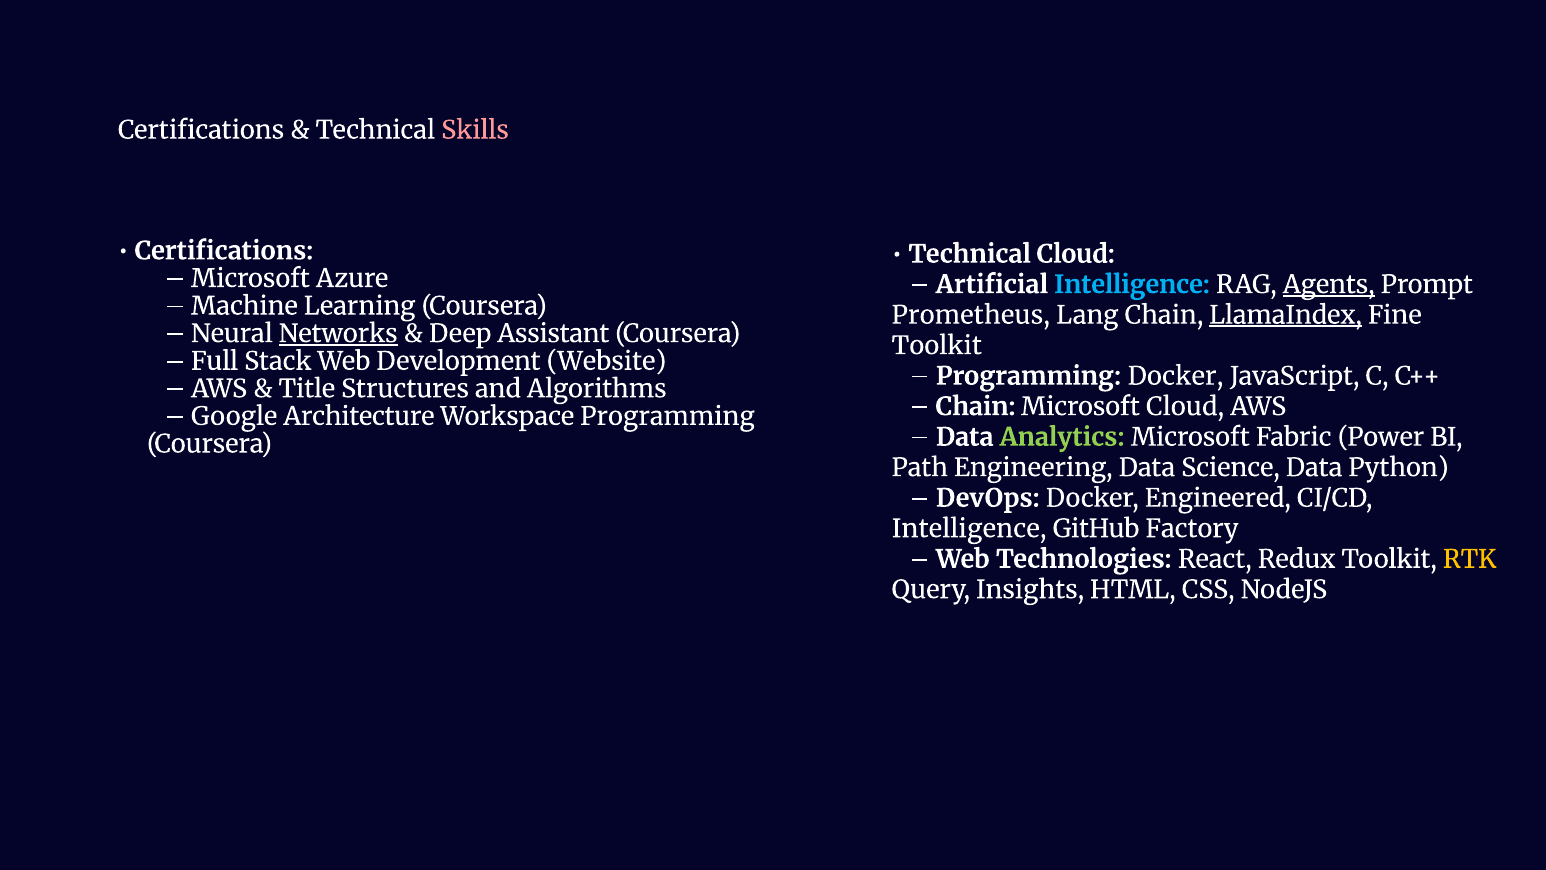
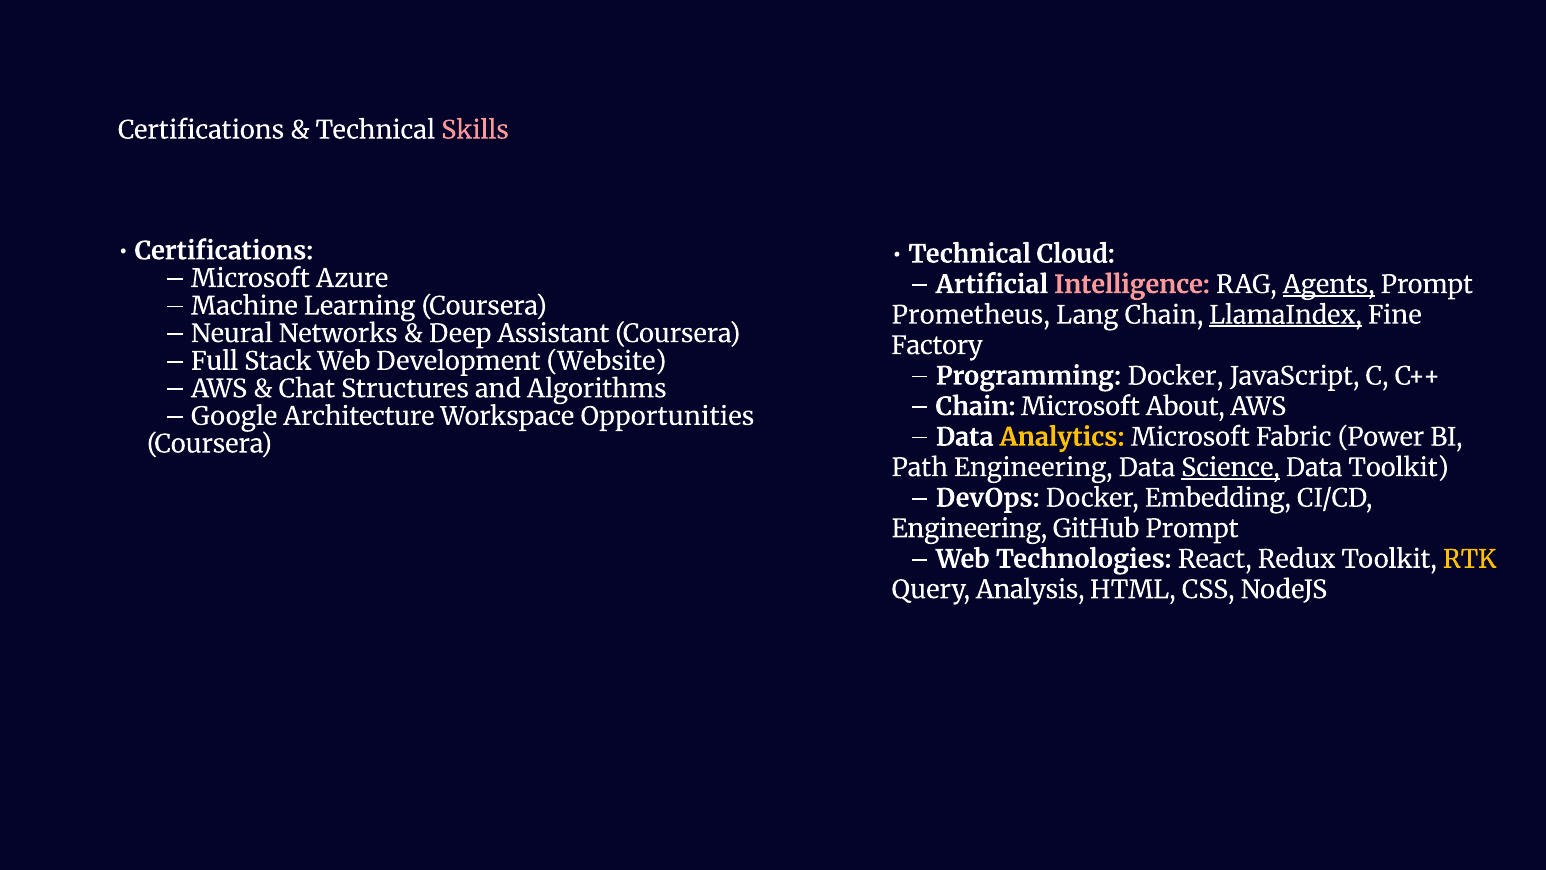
Intelligence at (1132, 285) colour: light blue -> pink
Networks underline: present -> none
Toolkit at (937, 346): Toolkit -> Factory
Title: Title -> Chat
Microsoft Cloud: Cloud -> About
Workspace Programming: Programming -> Opportunities
Analytics colour: light green -> yellow
Science underline: none -> present
Data Python: Python -> Toolkit
Engineered: Engineered -> Embedding
Intelligence at (969, 529): Intelligence -> Engineering
GitHub Factory: Factory -> Prompt
Insights: Insights -> Analysis
